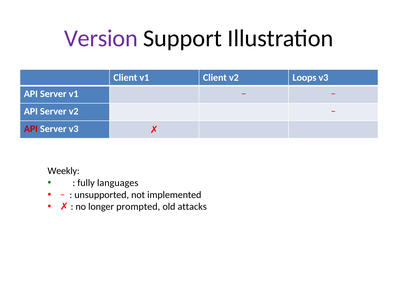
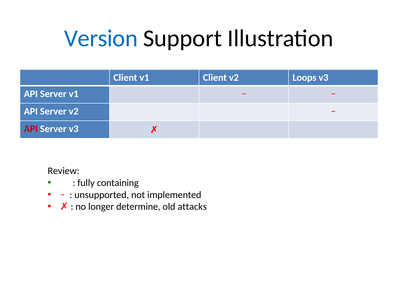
Version colour: purple -> blue
Weekly: Weekly -> Review
languages: languages -> containing
prompted: prompted -> determine
